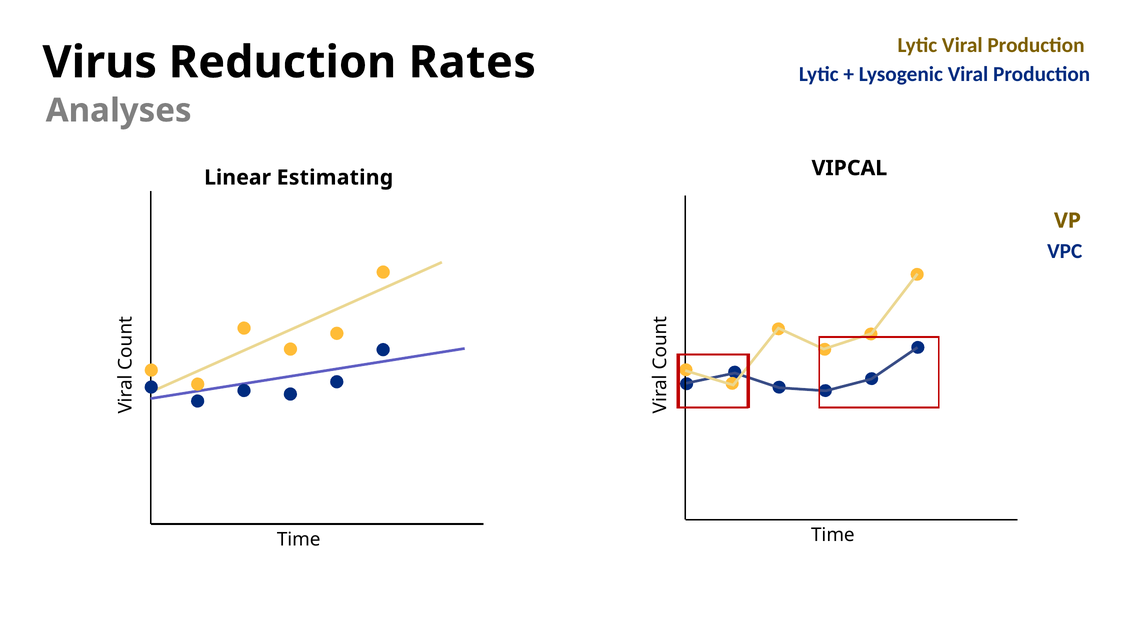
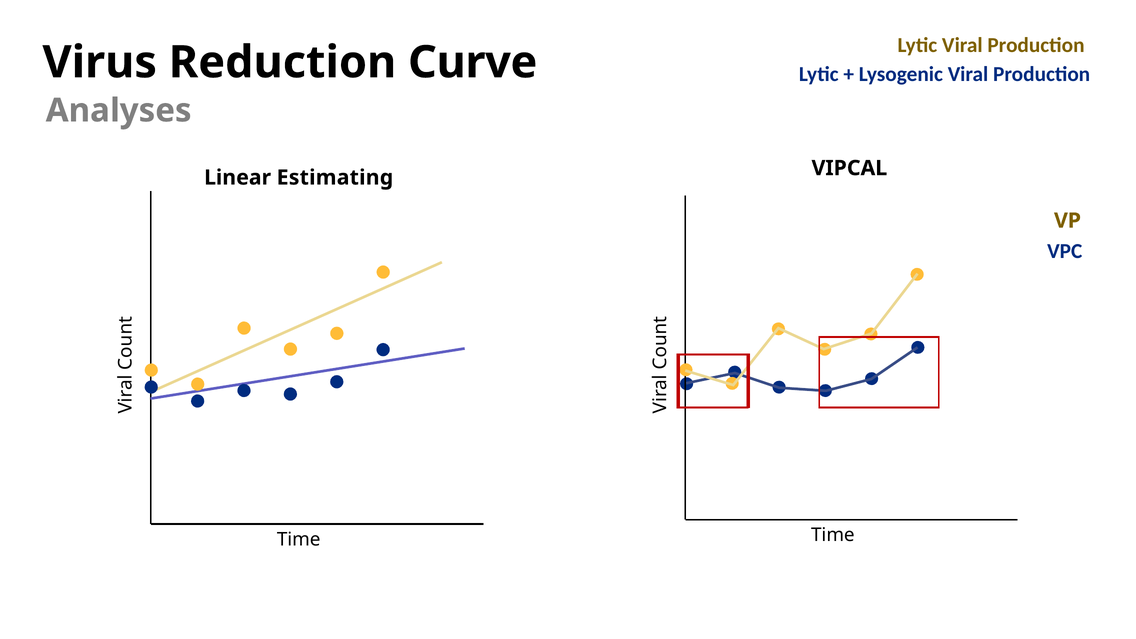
Rates: Rates -> Curve
